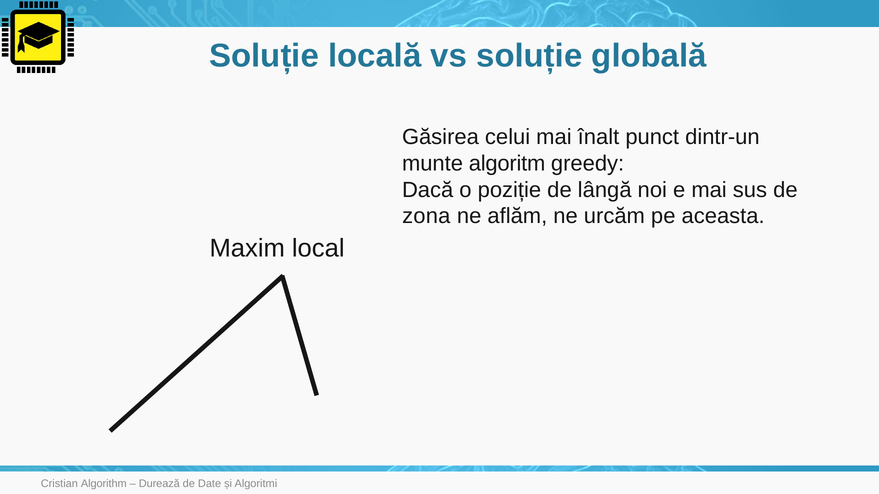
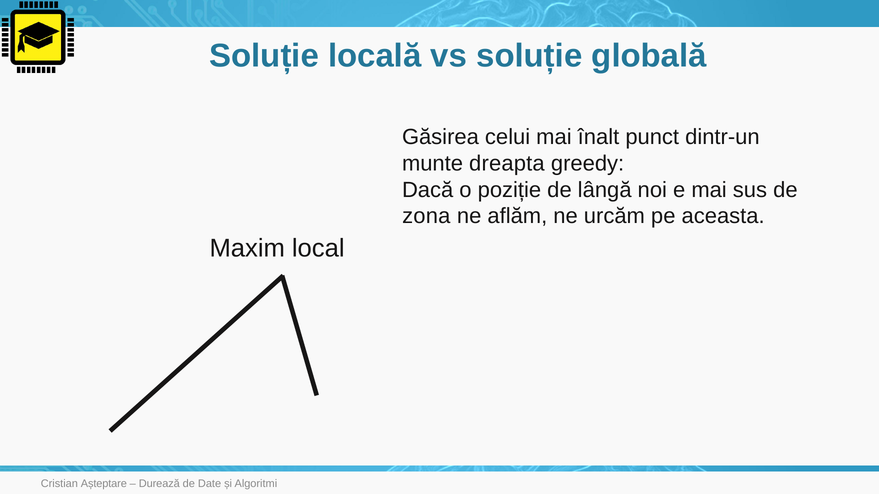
algoritm: algoritm -> dreapta
Algorithm: Algorithm -> Așteptare
